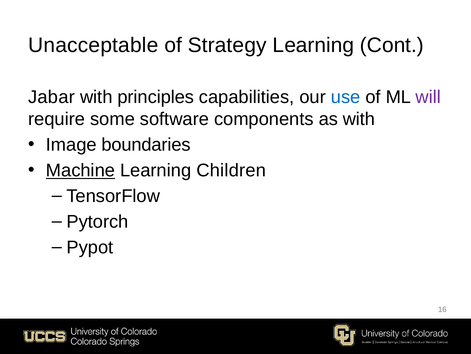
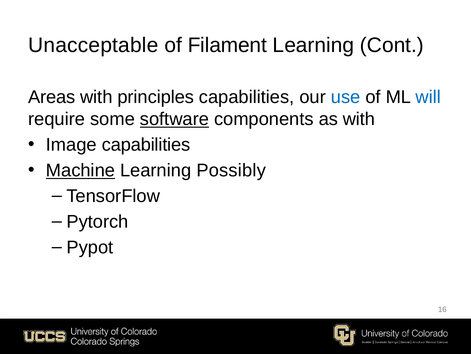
Strategy: Strategy -> Filament
Jabar: Jabar -> Areas
will colour: purple -> blue
software underline: none -> present
Image boundaries: boundaries -> capabilities
Children: Children -> Possibly
